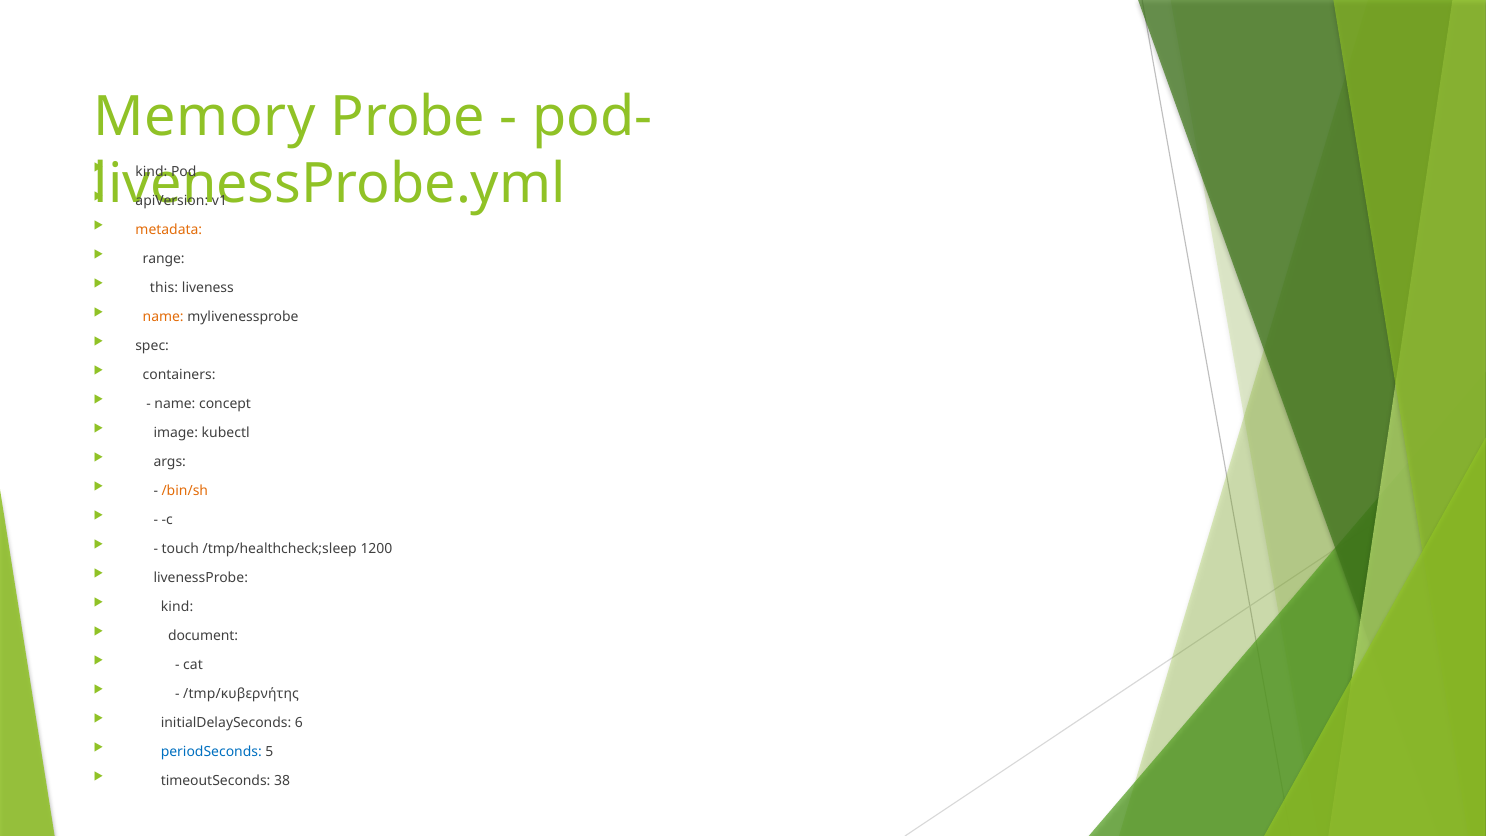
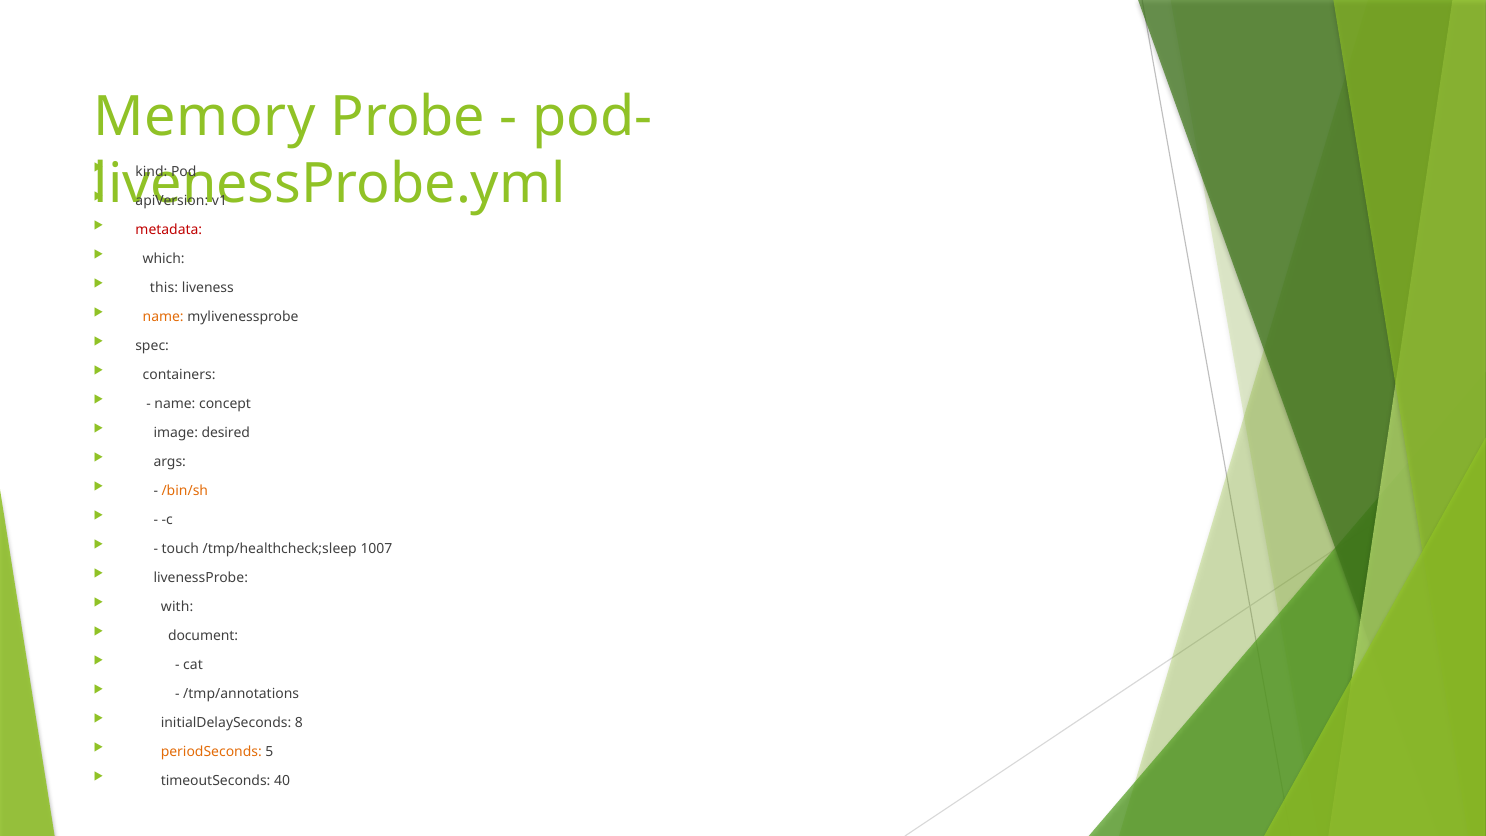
metadata colour: orange -> red
range: range -> which
kubectl: kubectl -> desired
1200: 1200 -> 1007
kind at (177, 607): kind -> with
/tmp/κυβερνήτης: /tmp/κυβερνήτης -> /tmp/annotations
6: 6 -> 8
periodSeconds colour: blue -> orange
38: 38 -> 40
